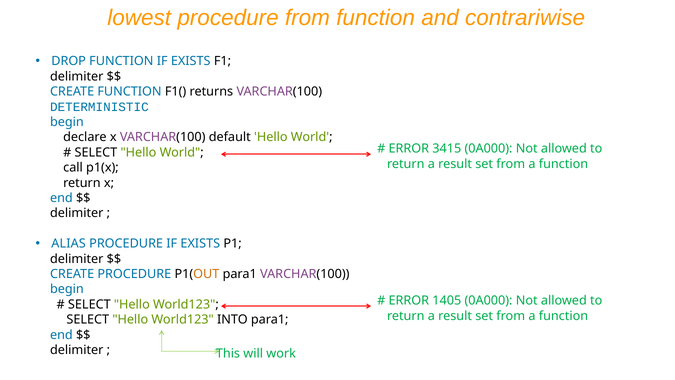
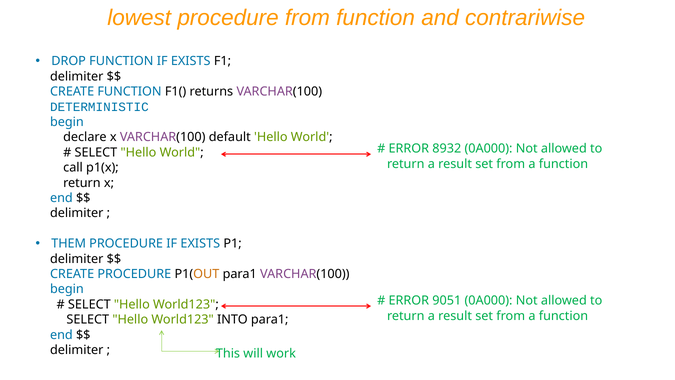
3415: 3415 -> 8932
ALIAS: ALIAS -> THEM
1405: 1405 -> 9051
